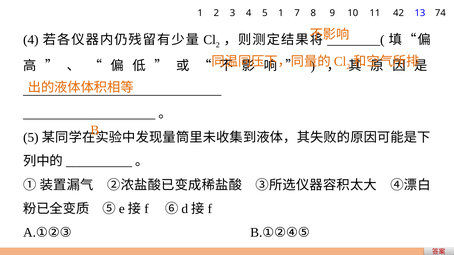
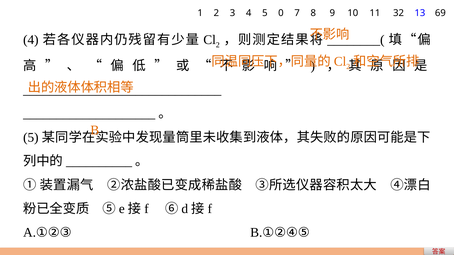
5 1: 1 -> 0
42: 42 -> 32
74: 74 -> 69
